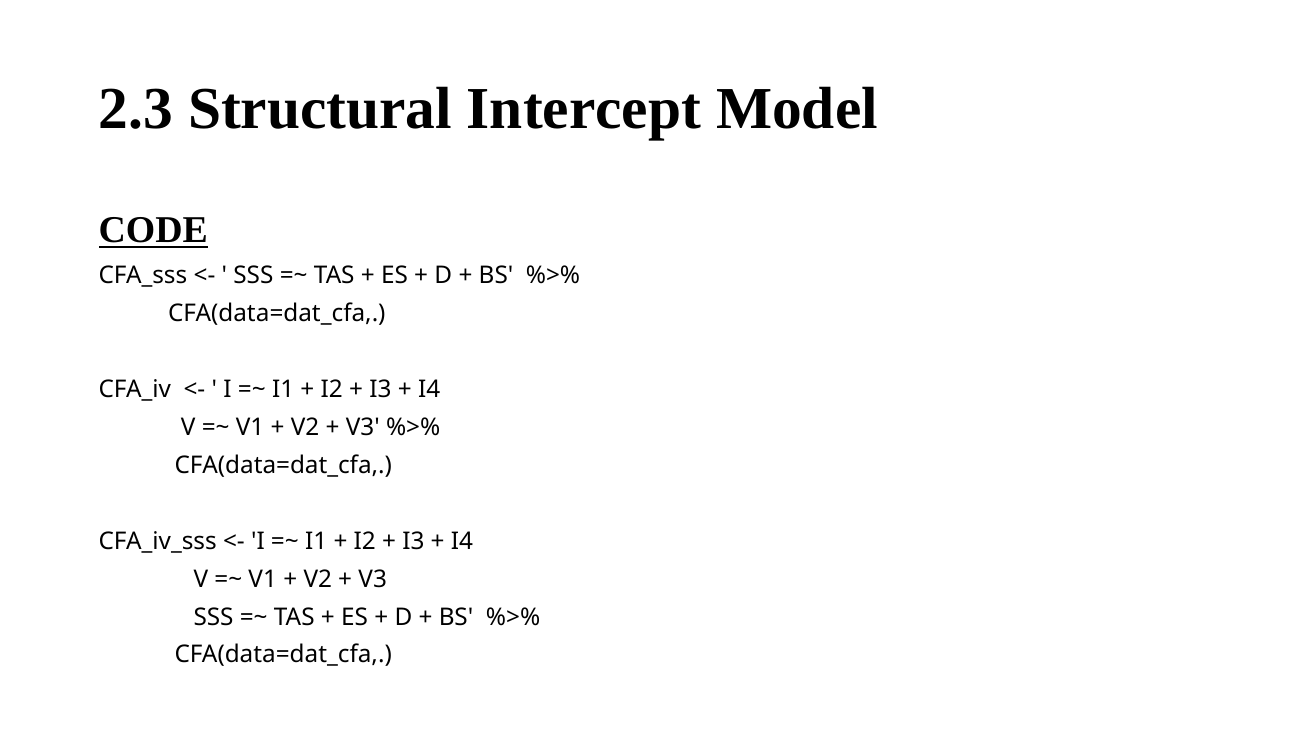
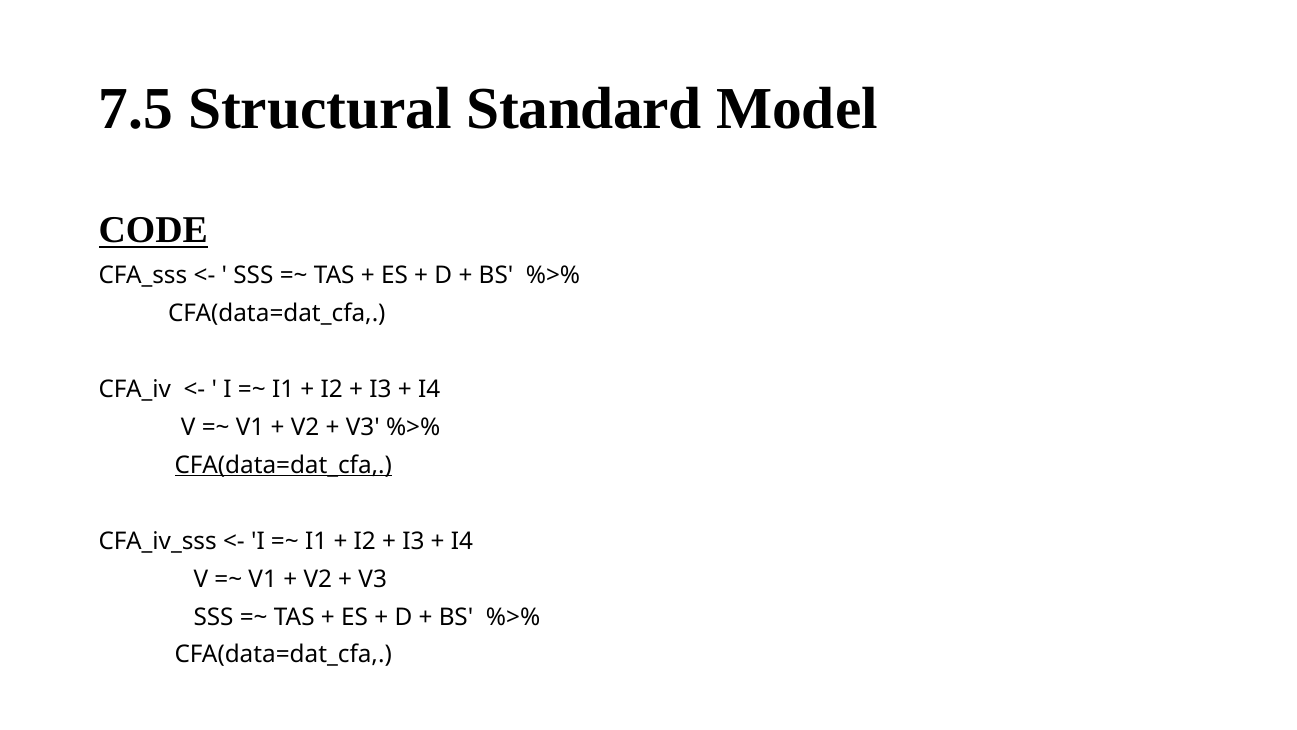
2.3: 2.3 -> 7.5
Intercept: Intercept -> Standard
CFA(data=dat_cfa at (283, 465) underline: none -> present
